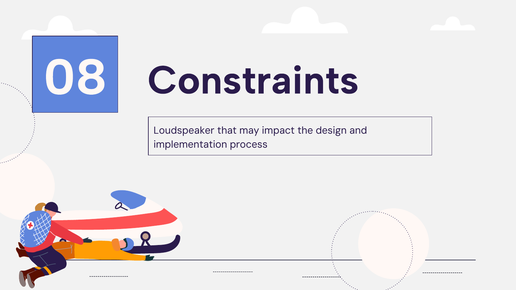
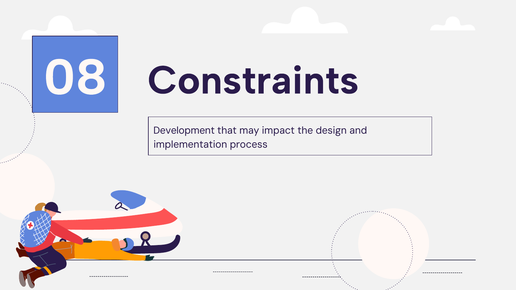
Loudspeaker: Loudspeaker -> Development
